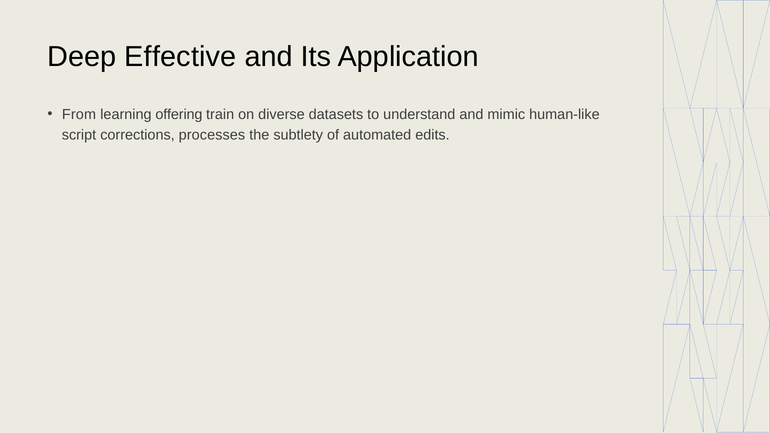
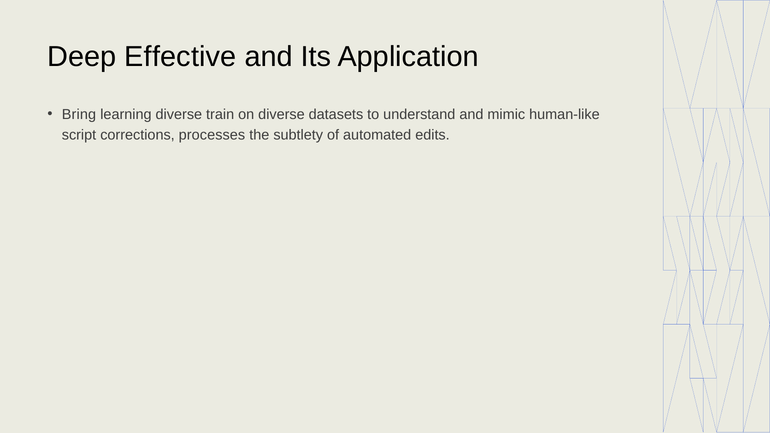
From: From -> Bring
learning offering: offering -> diverse
